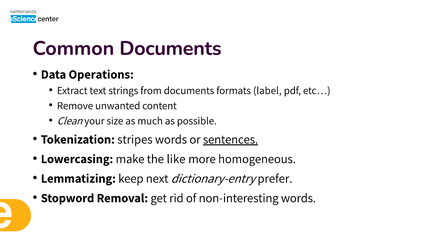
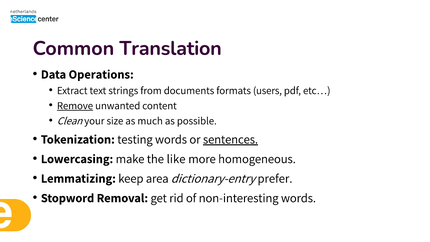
Common Documents: Documents -> Translation
label: label -> users
Remove underline: none -> present
stripes: stripes -> testing
next: next -> area
